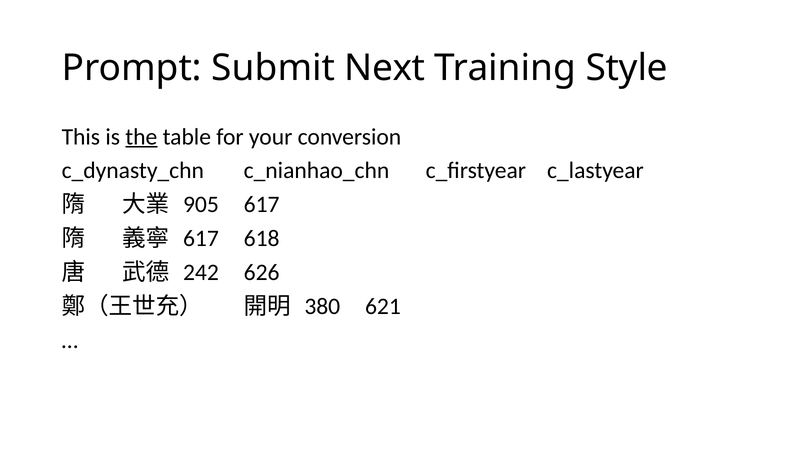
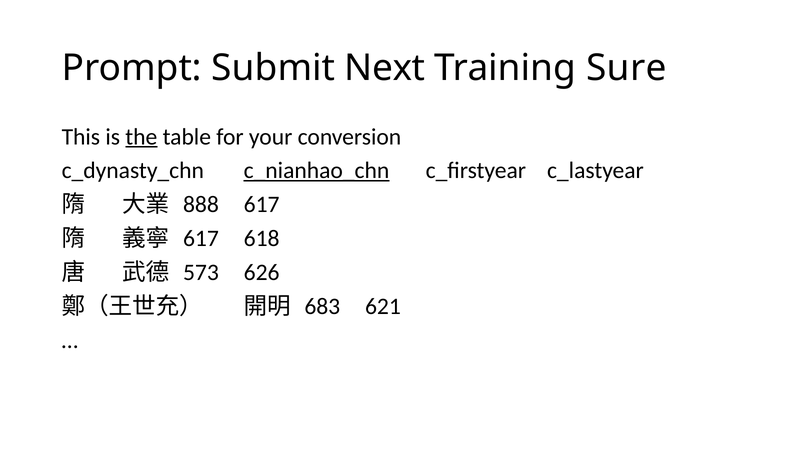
Style: Style -> Sure
c_nianhao_chn underline: none -> present
905: 905 -> 888
242: 242 -> 573
380: 380 -> 683
